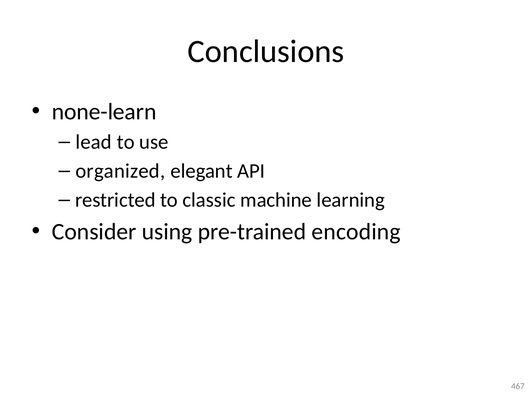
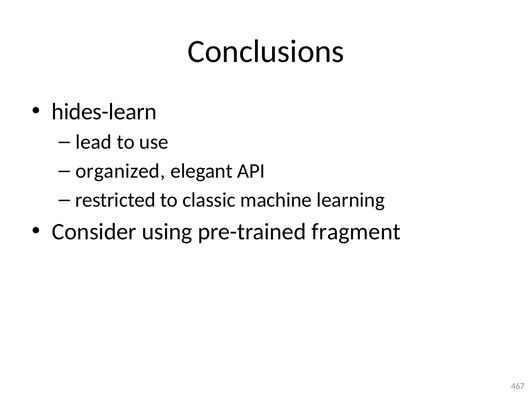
none-learn: none-learn -> hides-learn
encoding: encoding -> fragment
